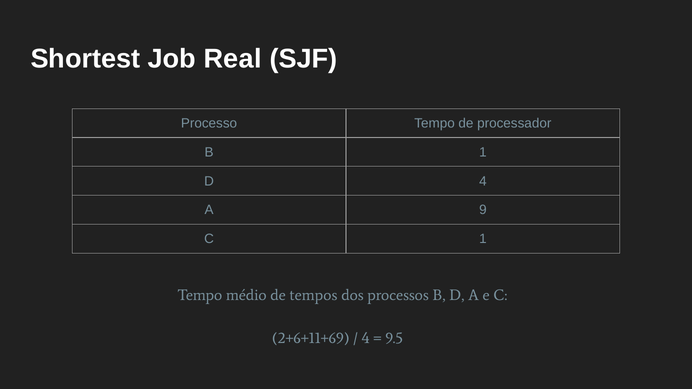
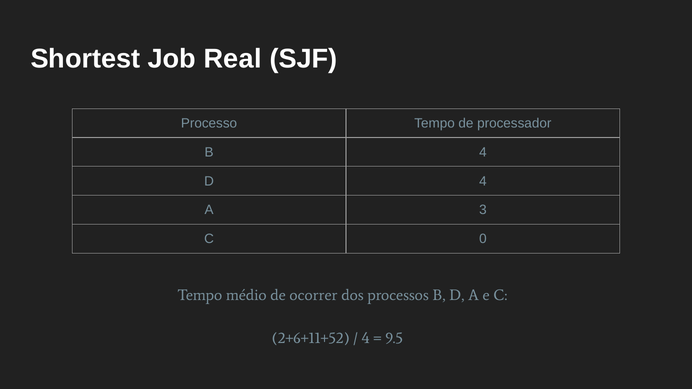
B 1: 1 -> 4
9: 9 -> 3
C 1: 1 -> 0
tempos: tempos -> ocorrer
2+6+11+69: 2+6+11+69 -> 2+6+11+52
